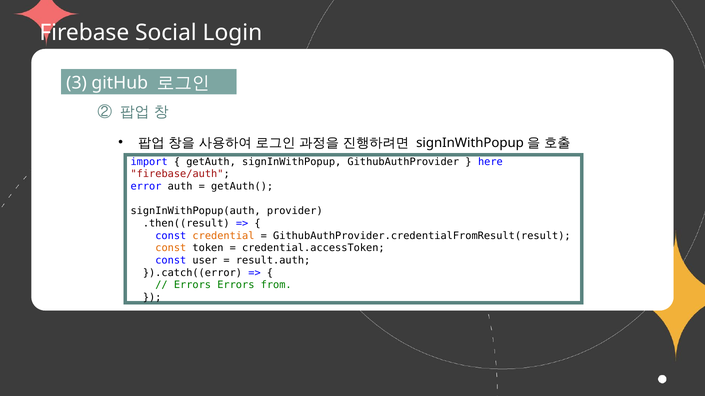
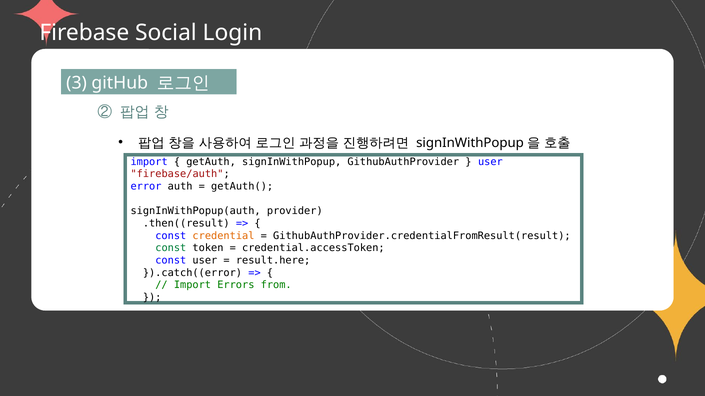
here at (490, 162): here -> user
const at (171, 248) colour: orange -> green
result.auth: result.auth -> result.here
Errors at (192, 285): Errors -> Import
